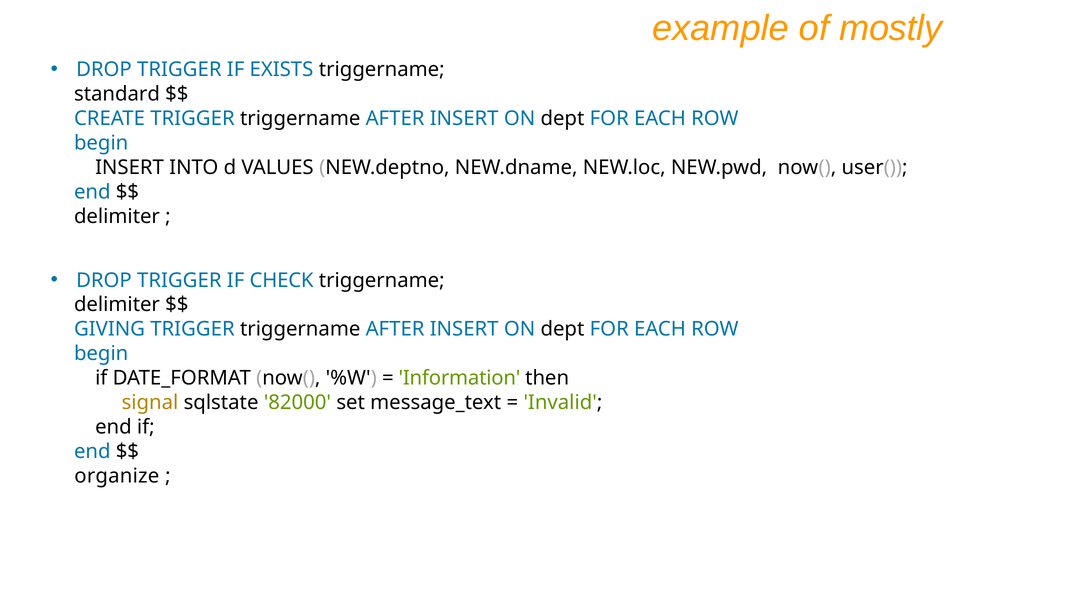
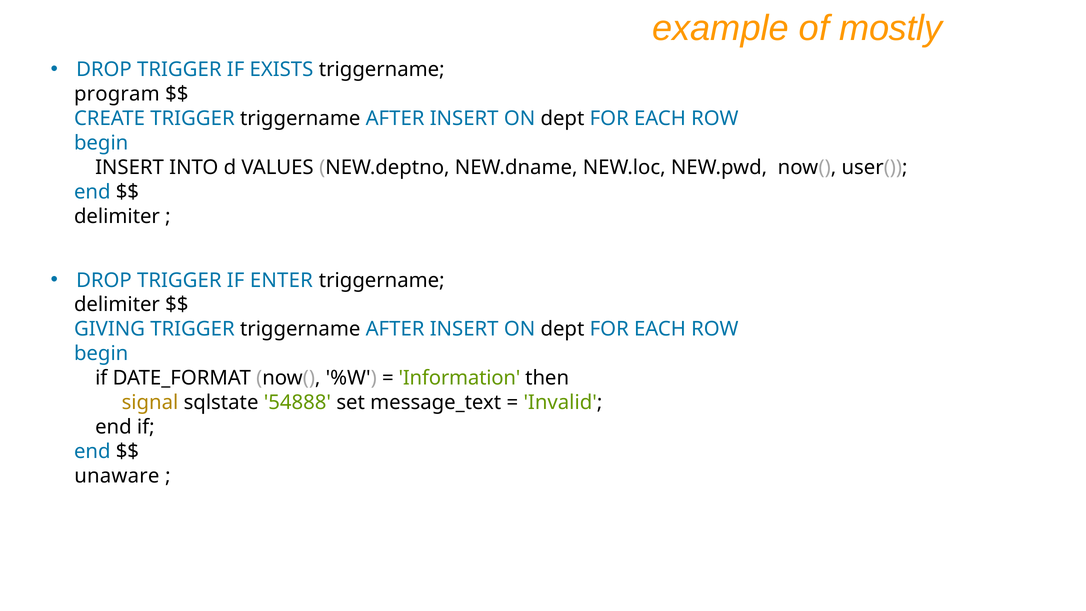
standard: standard -> program
CHECK: CHECK -> ENTER
82000: 82000 -> 54888
organize: organize -> unaware
